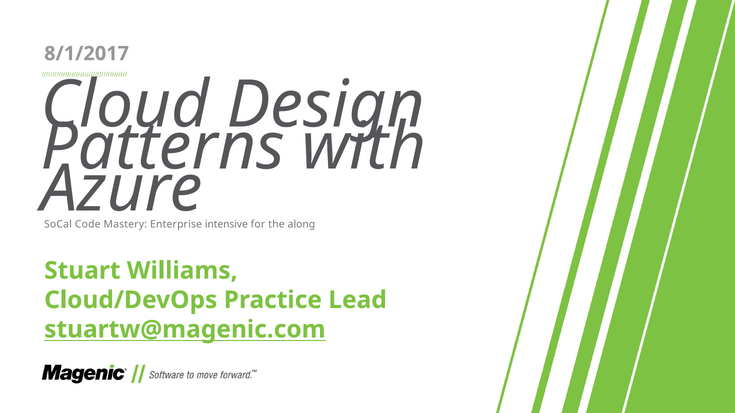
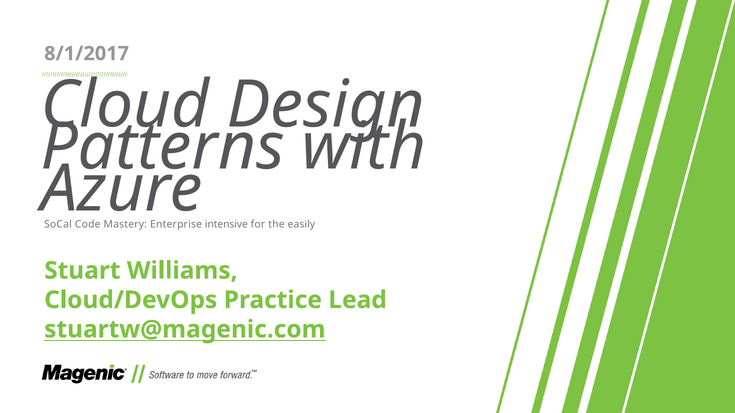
along: along -> easily
